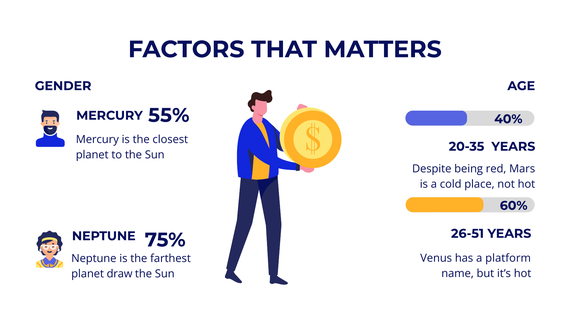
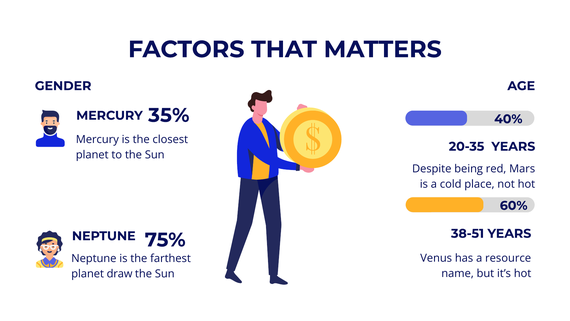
55%: 55% -> 35%
26-51: 26-51 -> 38-51
platform: platform -> resource
